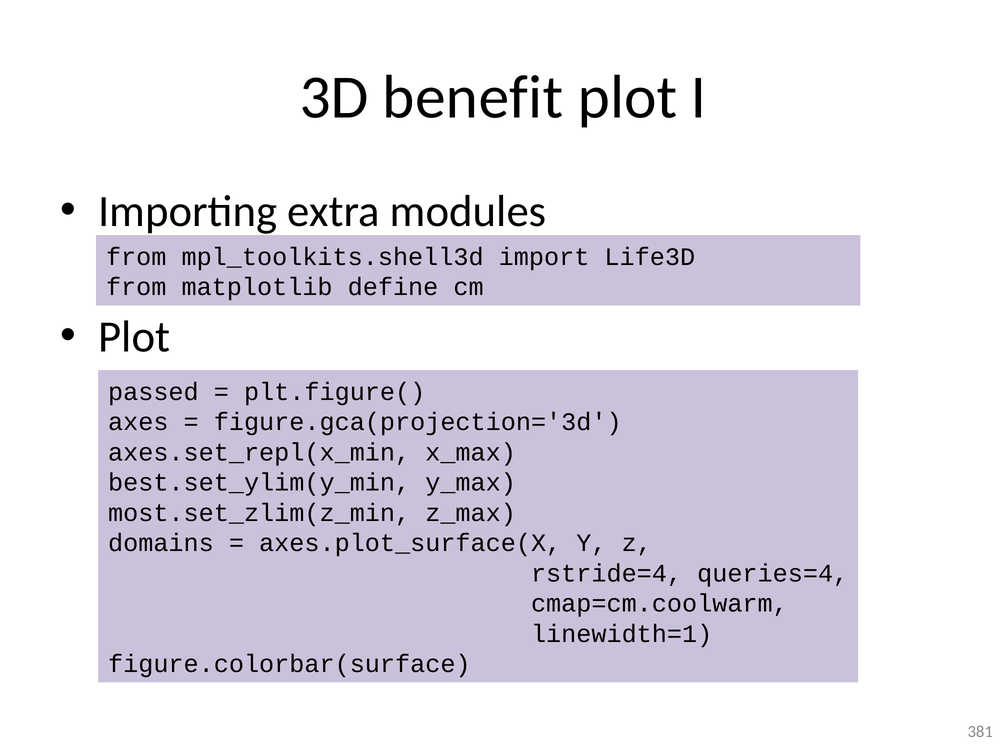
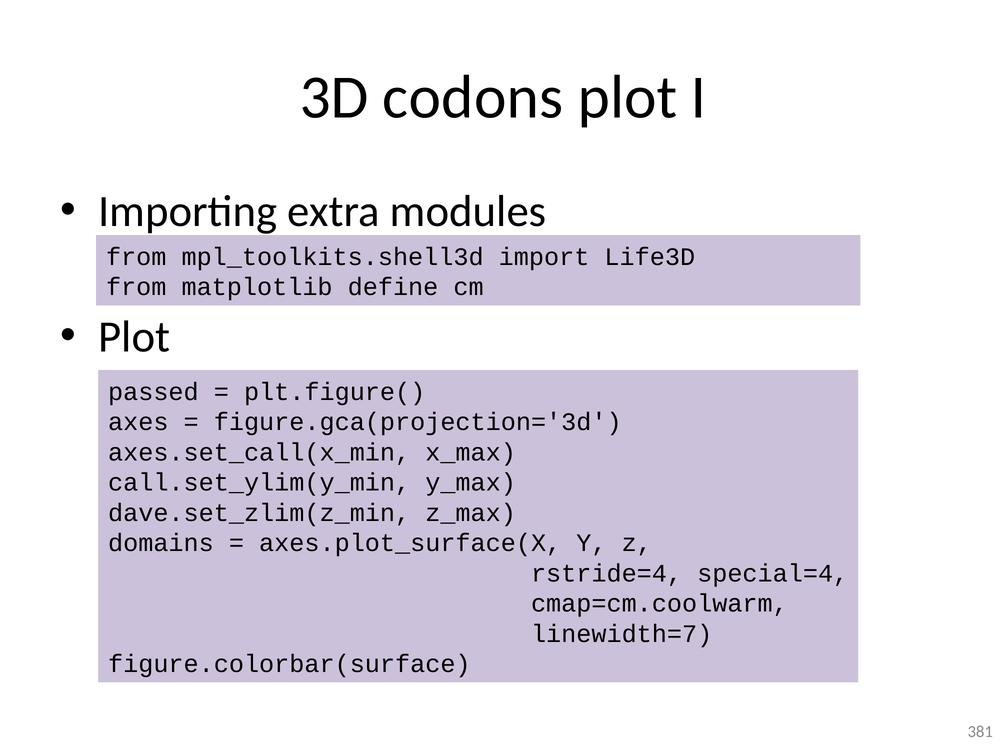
benefit: benefit -> codons
axes.set_repl(x_min: axes.set_repl(x_min -> axes.set_call(x_min
best.set_ylim(y_min: best.set_ylim(y_min -> call.set_ylim(y_min
most.set_zlim(z_min: most.set_zlim(z_min -> dave.set_zlim(z_min
queries=4: queries=4 -> special=4
linewidth=1: linewidth=1 -> linewidth=7
